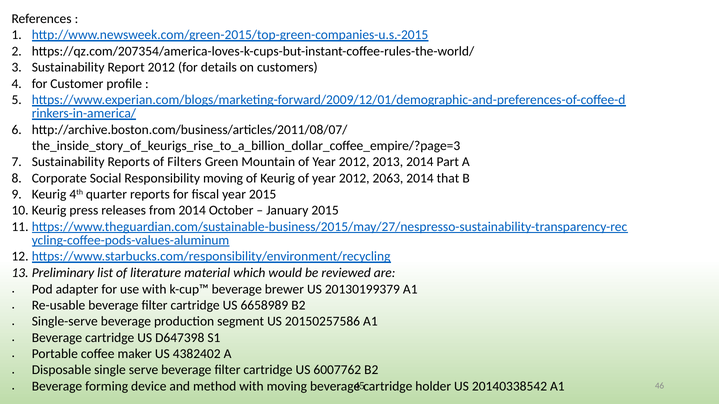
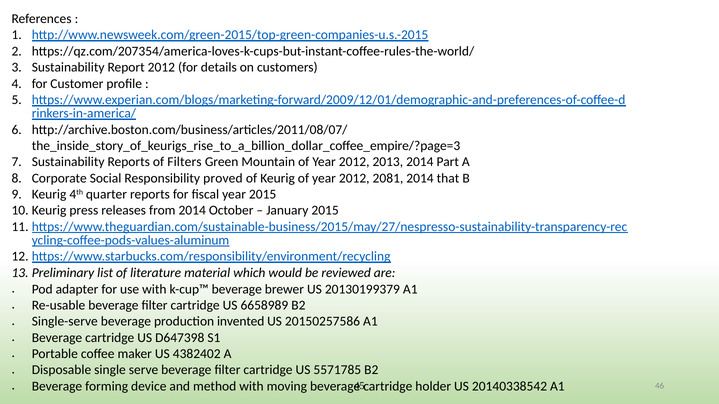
Responsibility moving: moving -> proved
2063: 2063 -> 2081
segment: segment -> invented
6007762: 6007762 -> 5571785
